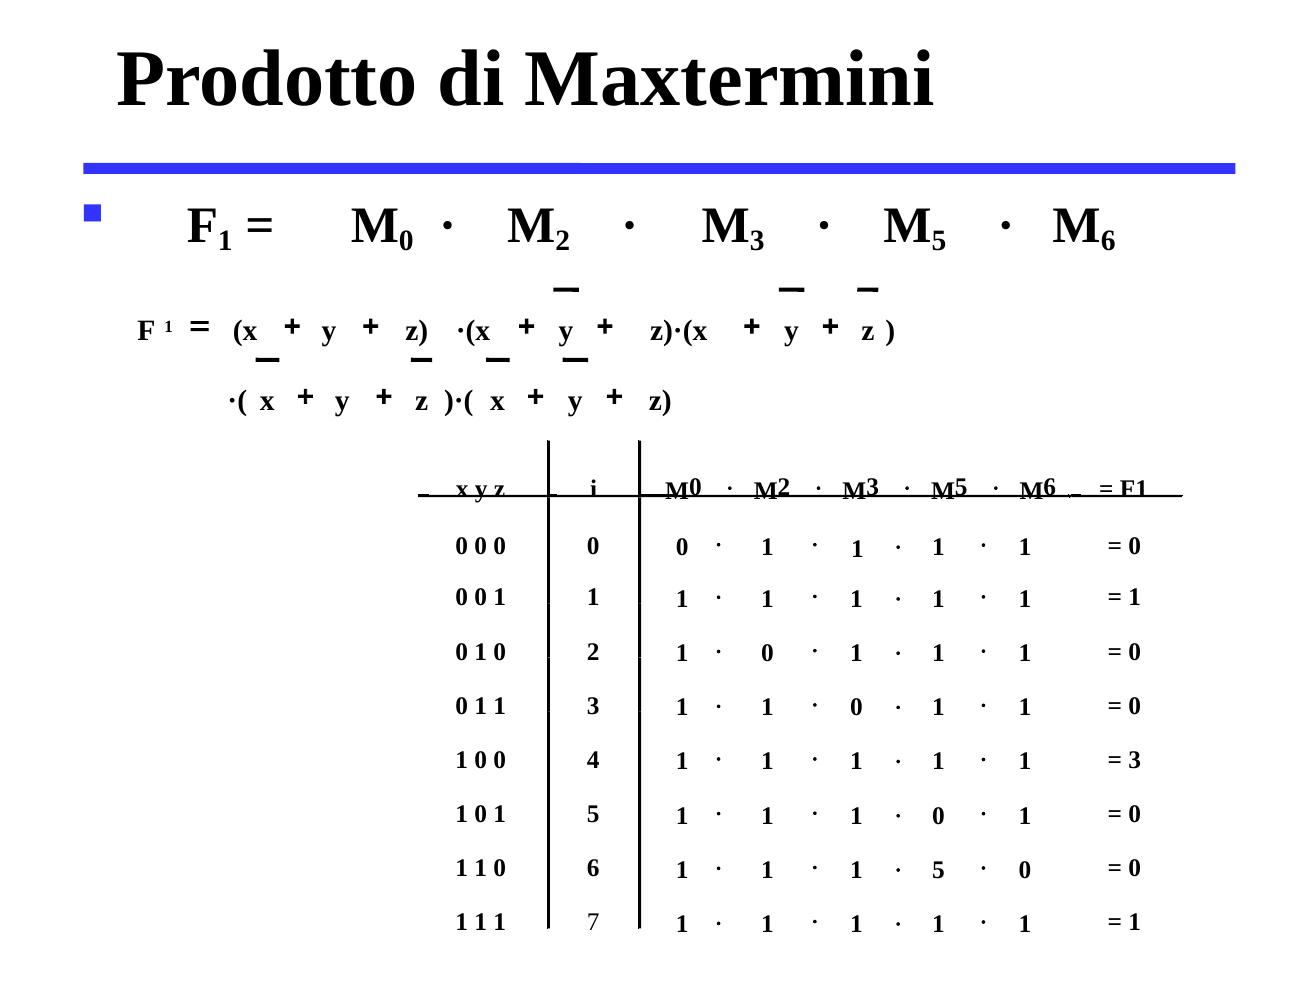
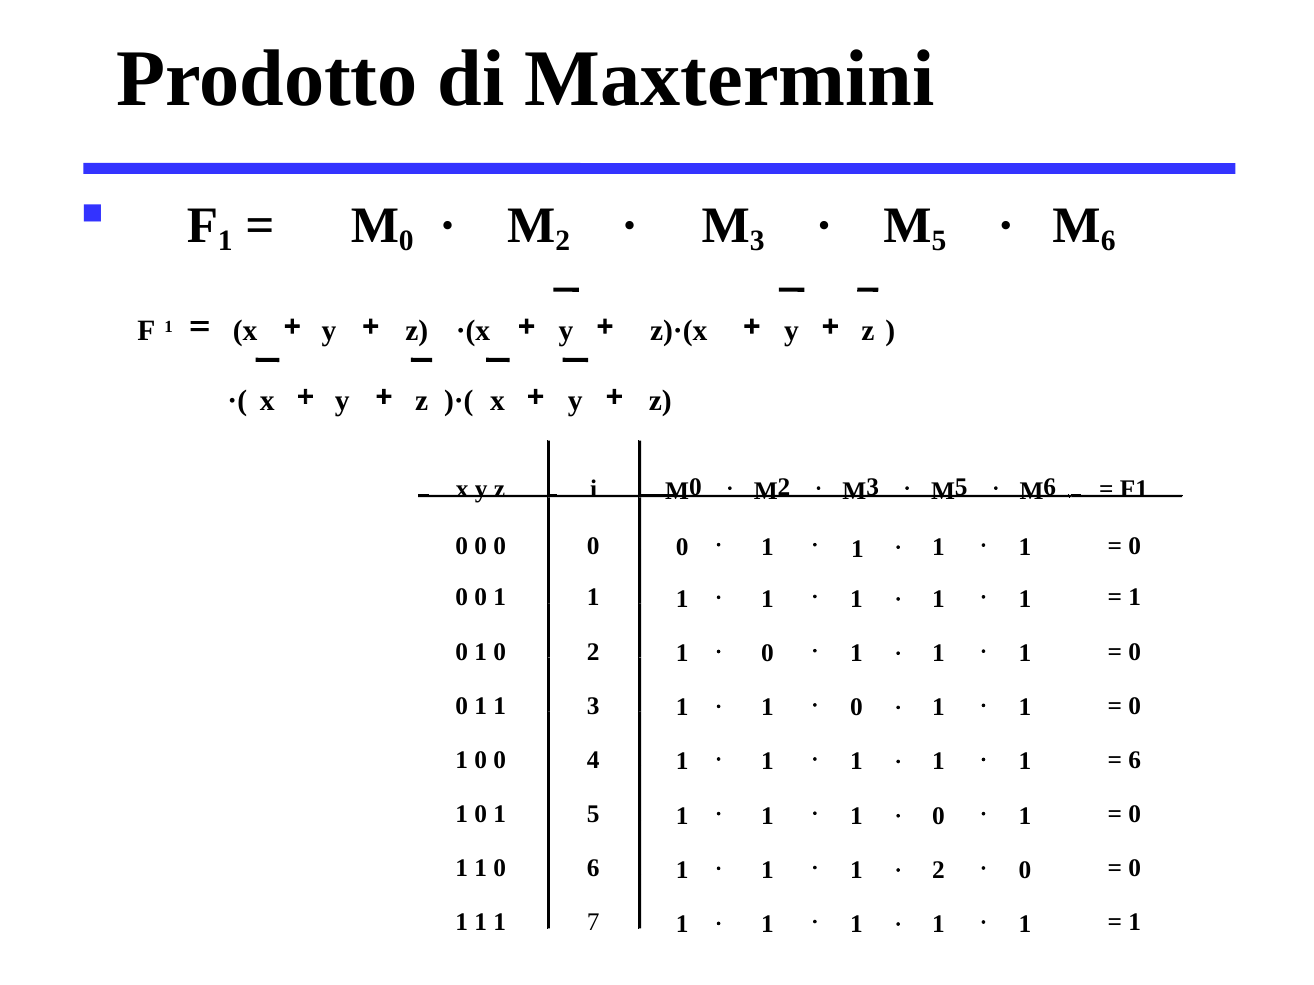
3 at (1135, 760): 3 -> 6
1 1 5: 5 -> 2
